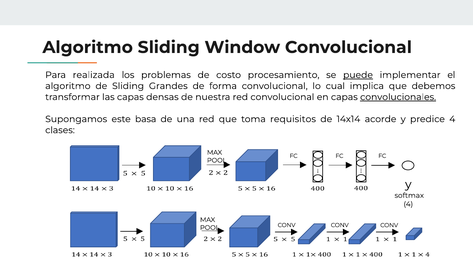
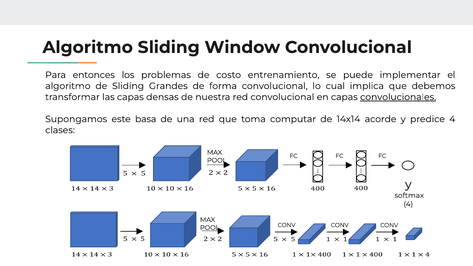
realizada: realizada -> entonces
procesamiento: procesamiento -> entrenamiento
puede underline: present -> none
requisitos: requisitos -> computar
